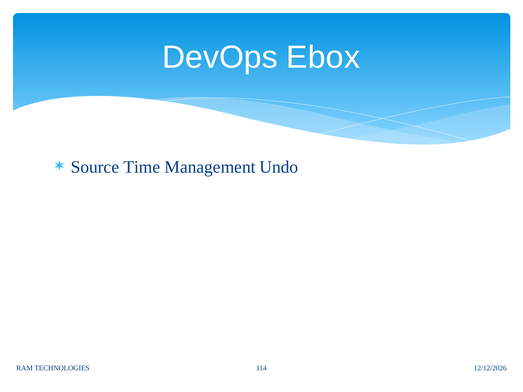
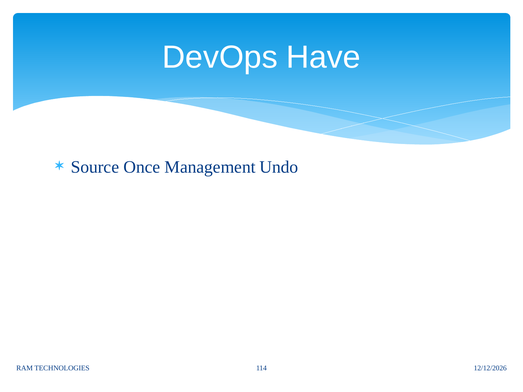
Ebox: Ebox -> Have
Time: Time -> Once
